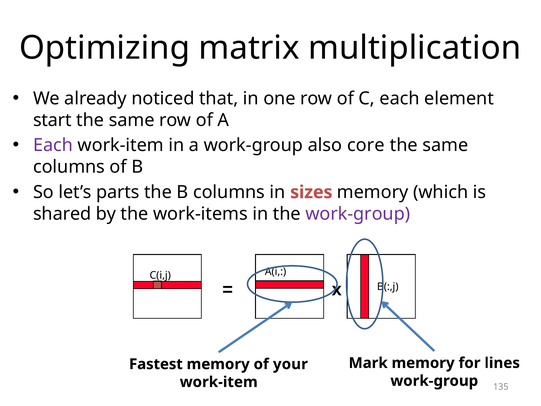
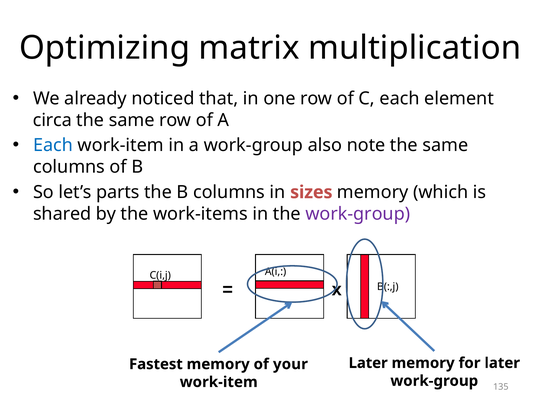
start: start -> circa
Each at (53, 145) colour: purple -> blue
core: core -> note
Mark at (368, 363): Mark -> Later
for lines: lines -> later
